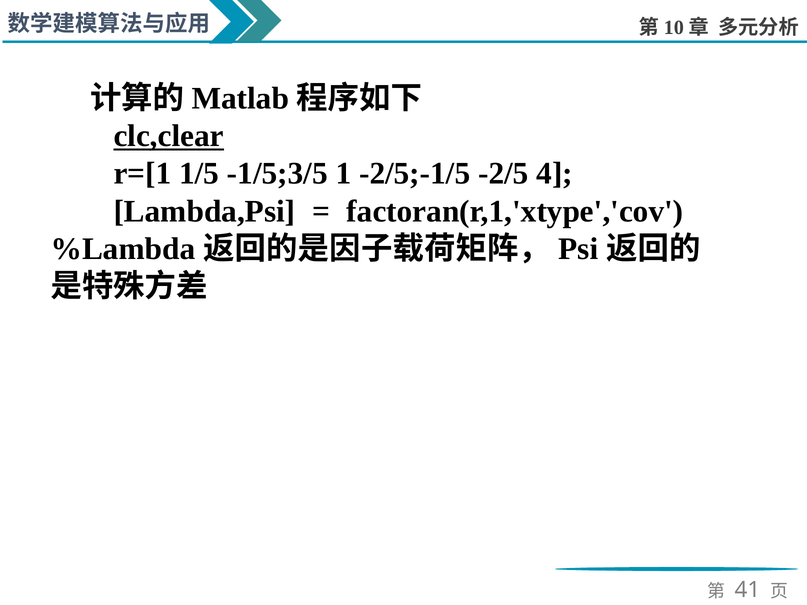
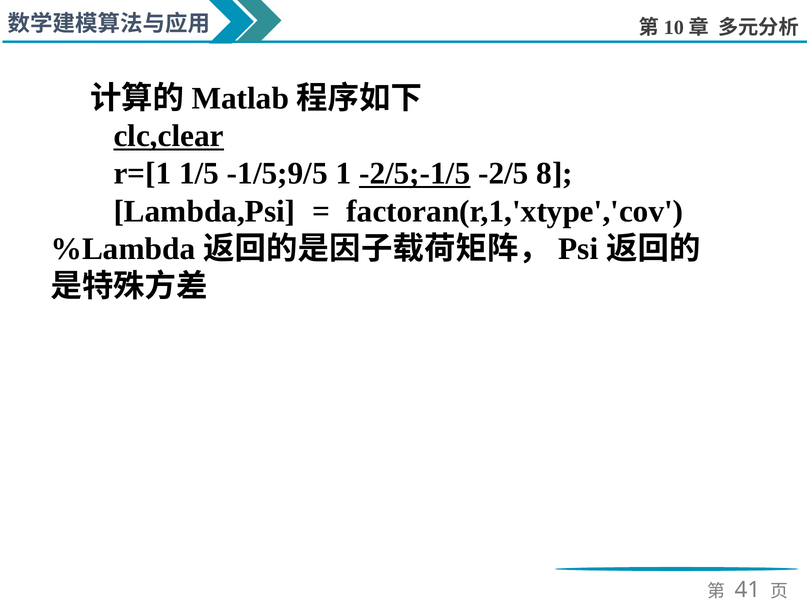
-1/5;3/5: -1/5;3/5 -> -1/5;9/5
-2/5;-1/5 underline: none -> present
4: 4 -> 8
